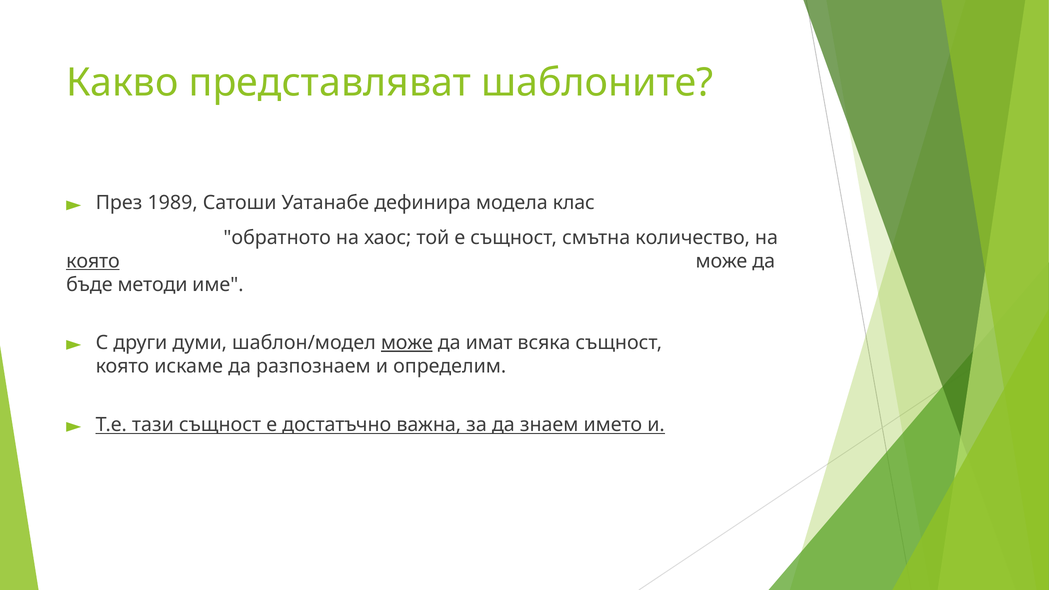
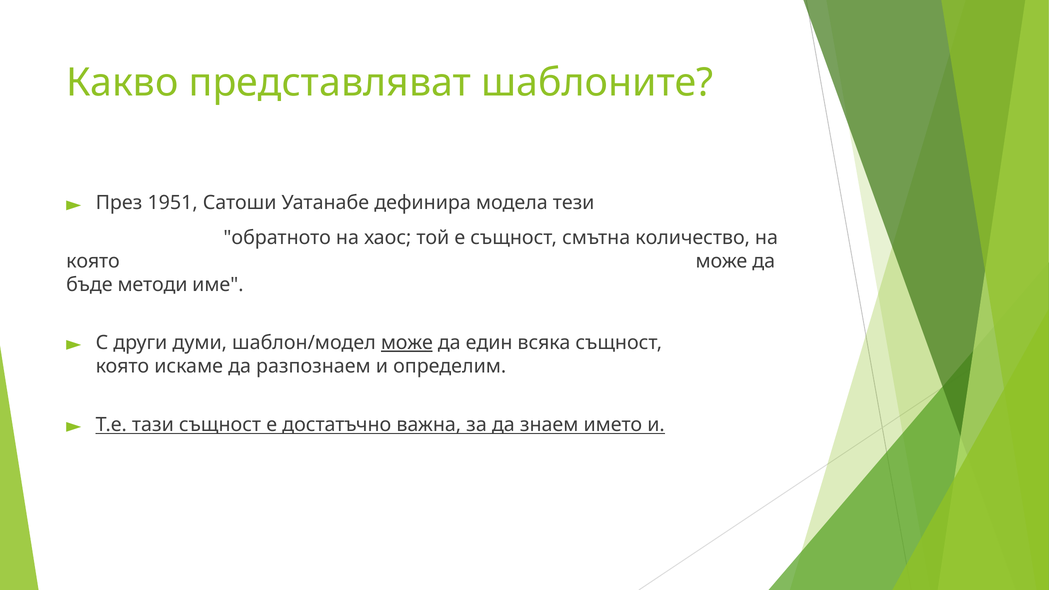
1989: 1989 -> 1951
клас: клас -> тези
която at (93, 261) underline: present -> none
имат: имат -> един
